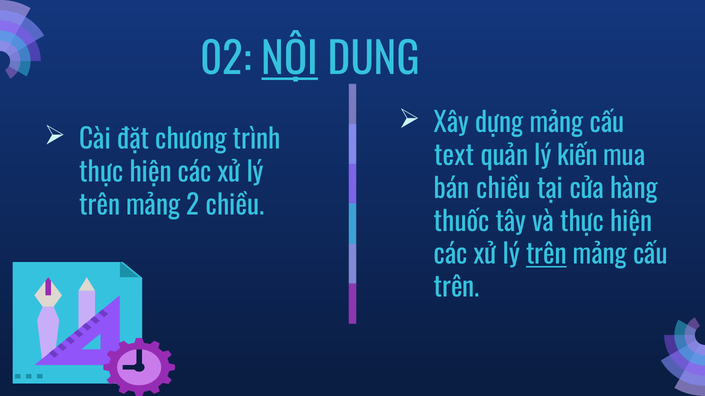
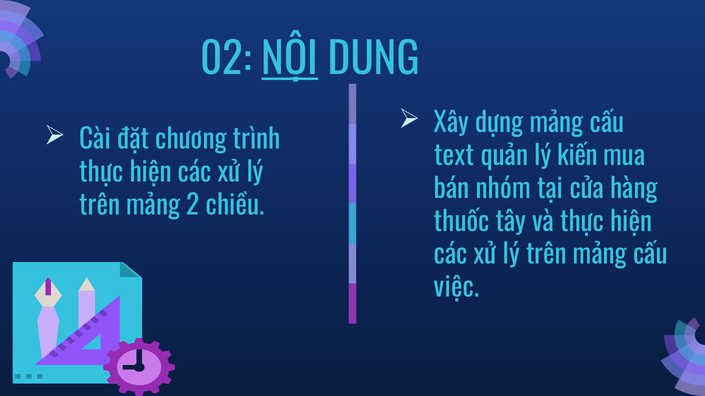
bán chiều: chiều -> nhóm
trên at (546, 255) underline: present -> none
trên at (457, 288): trên -> việc
